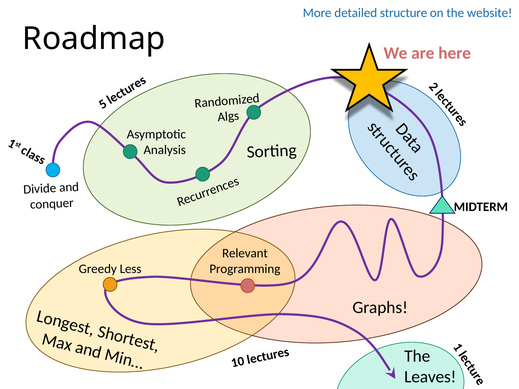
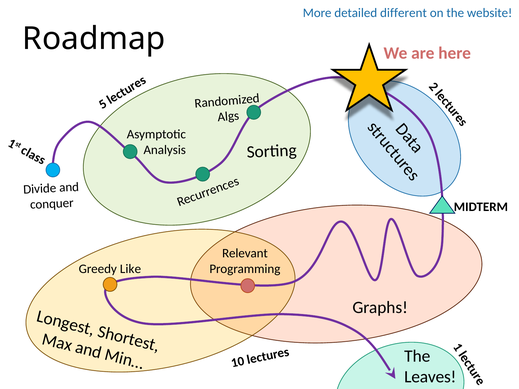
structure: structure -> different
Less: Less -> Like
